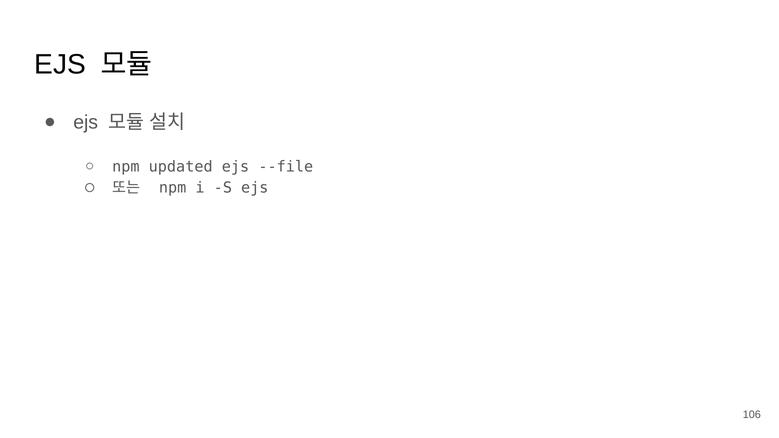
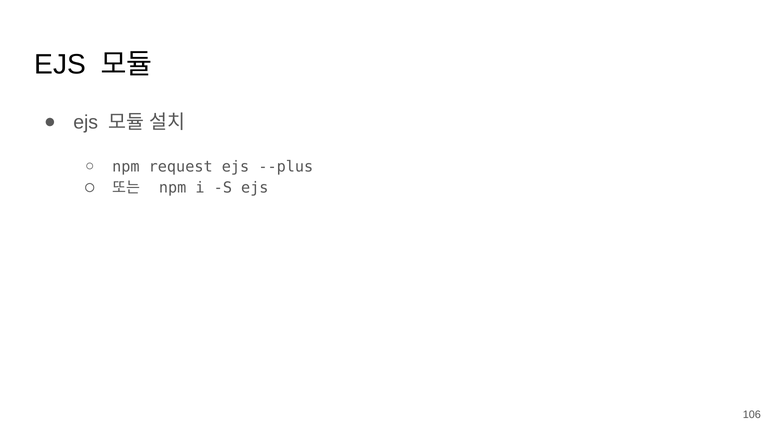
updated: updated -> request
--file: --file -> --plus
